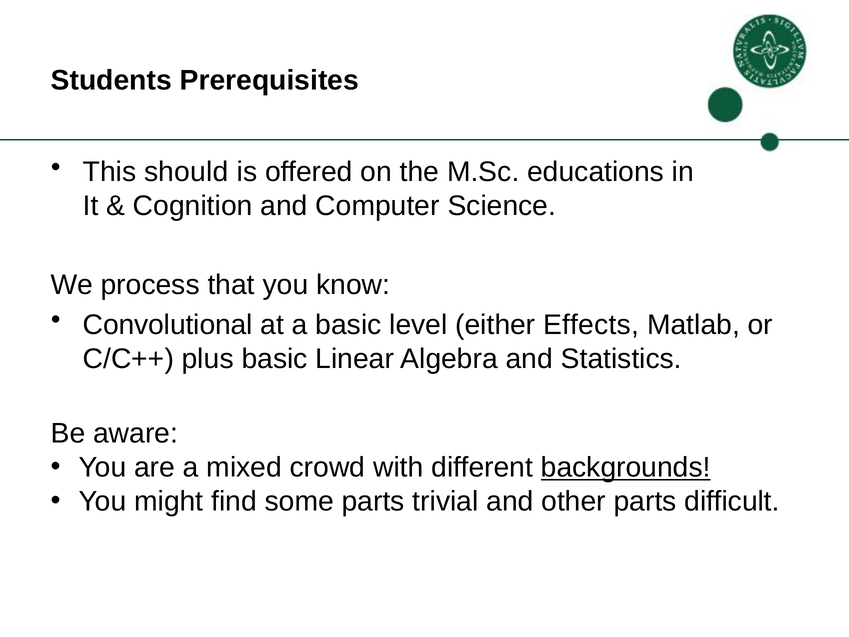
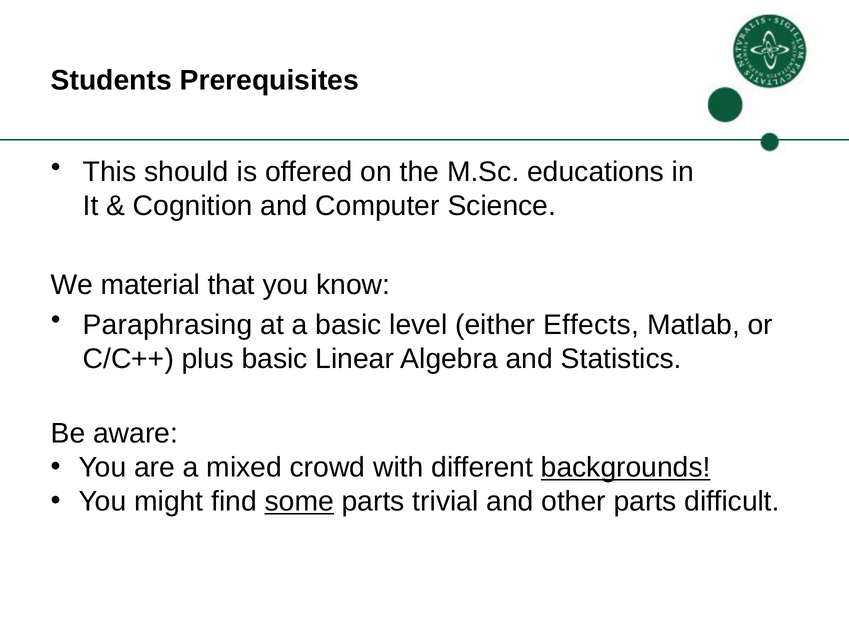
process: process -> material
Convolutional: Convolutional -> Paraphrasing
some underline: none -> present
